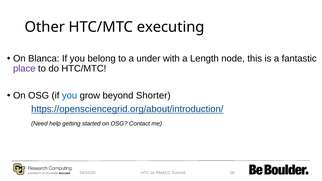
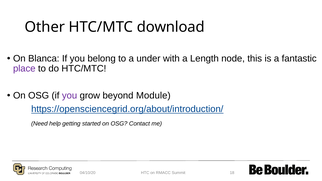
executing: executing -> download
you at (70, 96) colour: blue -> purple
Shorter: Shorter -> Module
